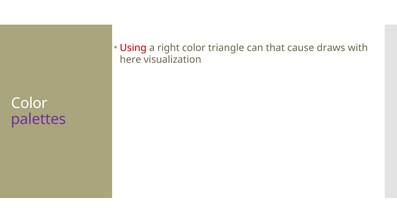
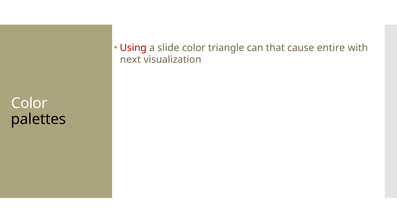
right: right -> slide
draws: draws -> entire
here: here -> next
palettes colour: purple -> black
